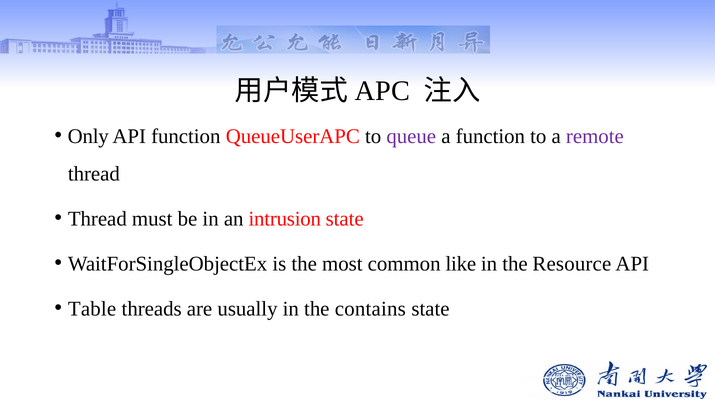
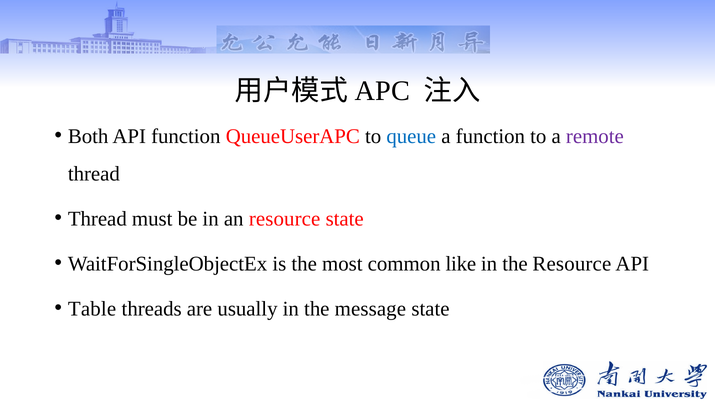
Only: Only -> Both
queue colour: purple -> blue
an intrusion: intrusion -> resource
contains: contains -> message
